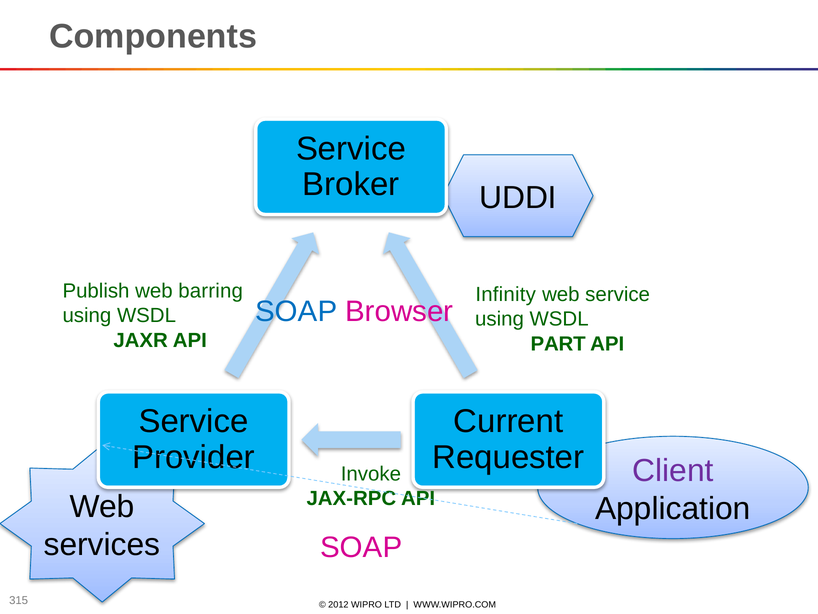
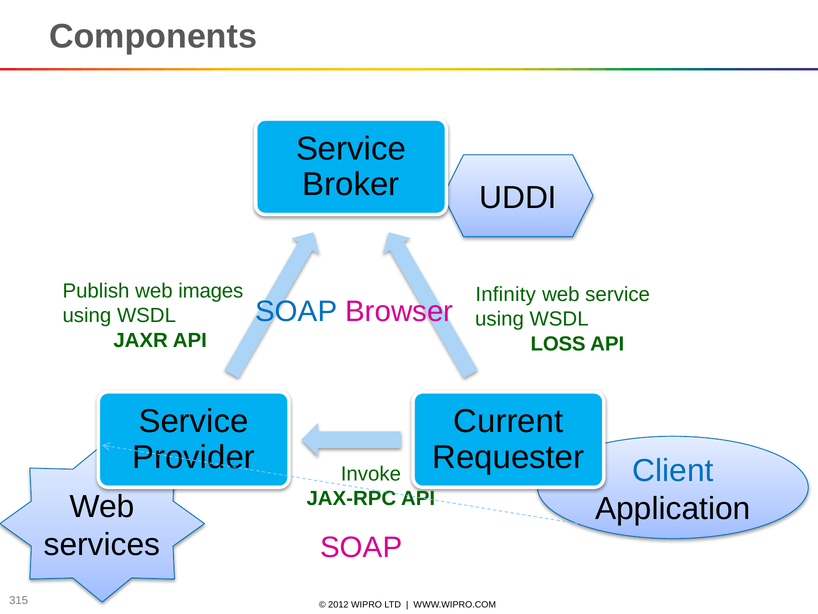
barring: barring -> images
PART: PART -> LOSS
Client colour: purple -> blue
